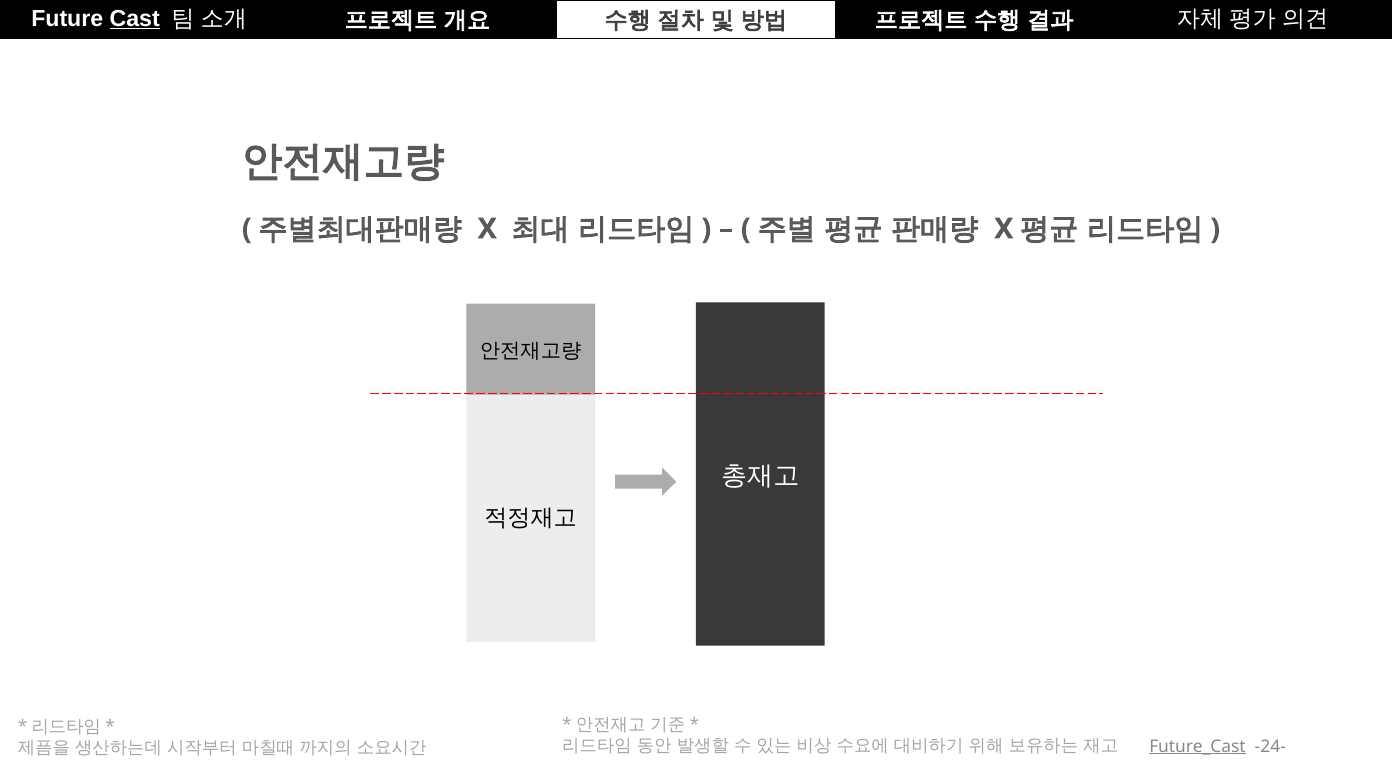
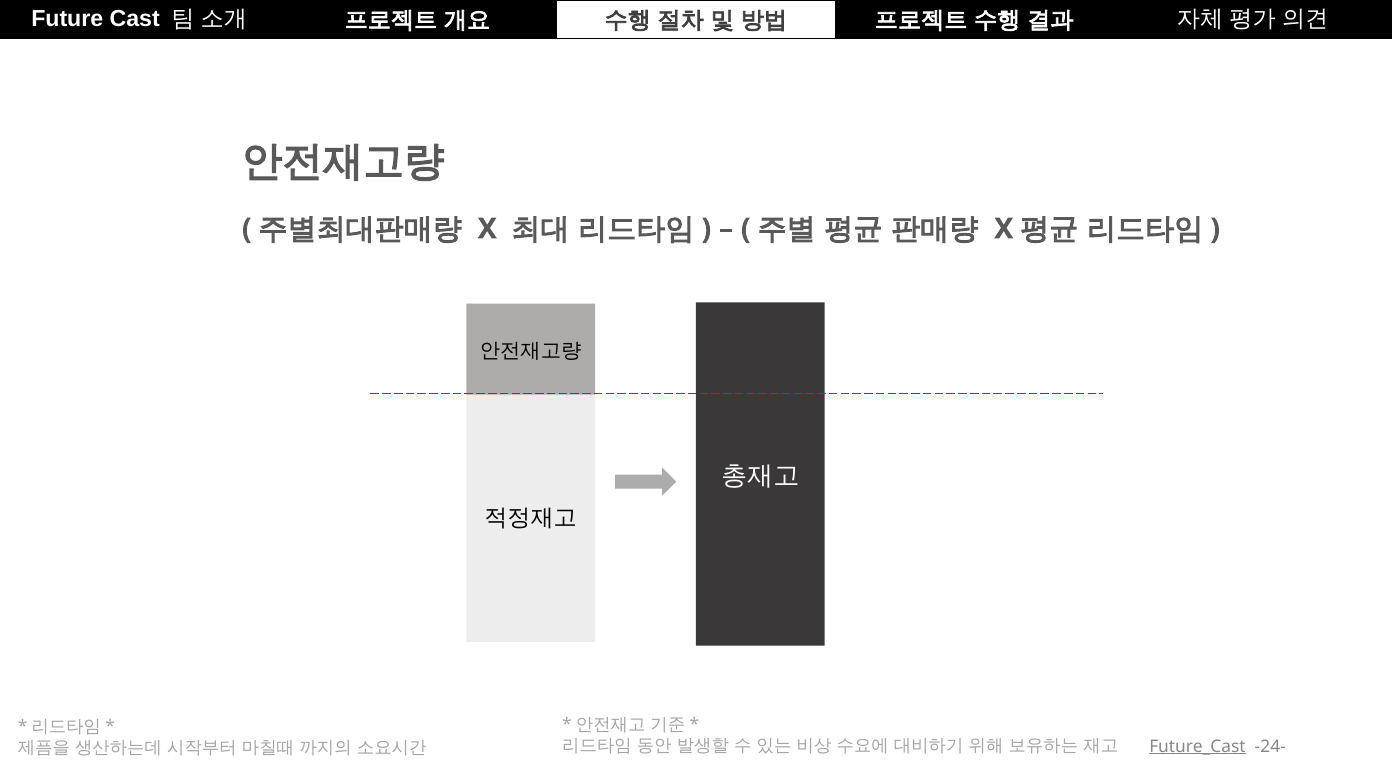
Cast underline: present -> none
